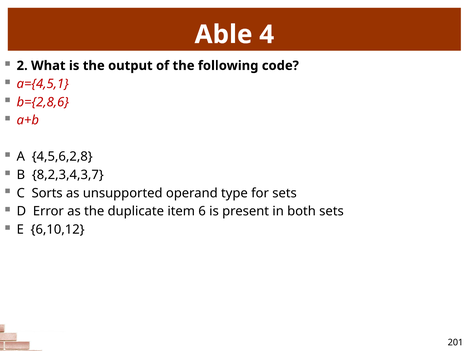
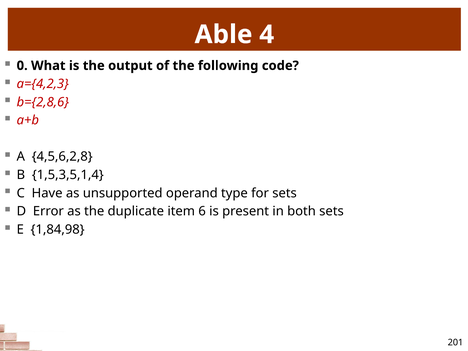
2: 2 -> 0
a={4,5,1: a={4,5,1 -> a={4,2,3
8,2,3,4,3,7: 8,2,3,4,3,7 -> 1,5,3,5,1,4
Sorts: Sorts -> Have
6,10,12: 6,10,12 -> 1,84,98
